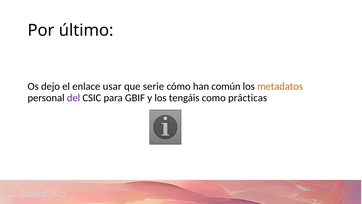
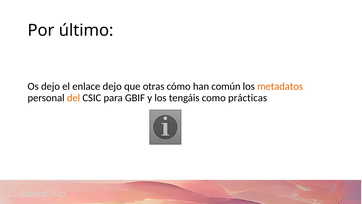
enlace usar: usar -> dejo
serie: serie -> otras
del colour: purple -> orange
